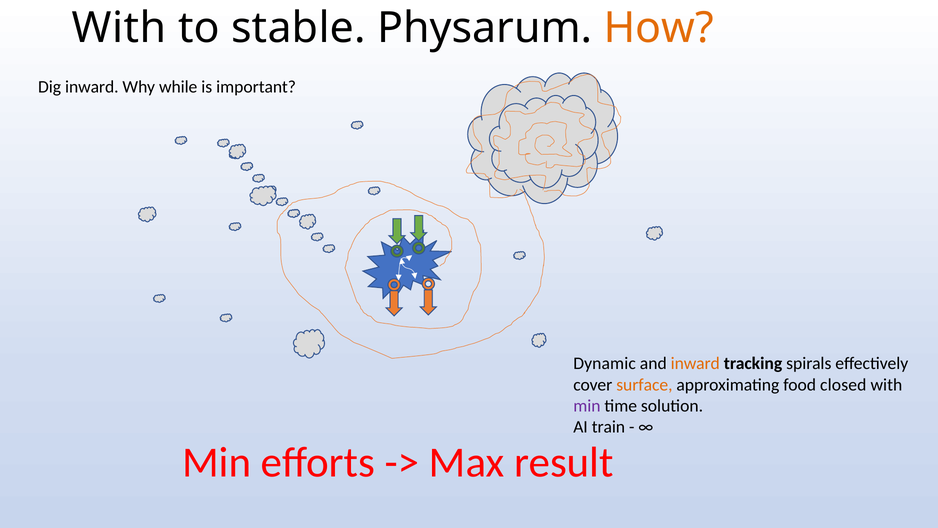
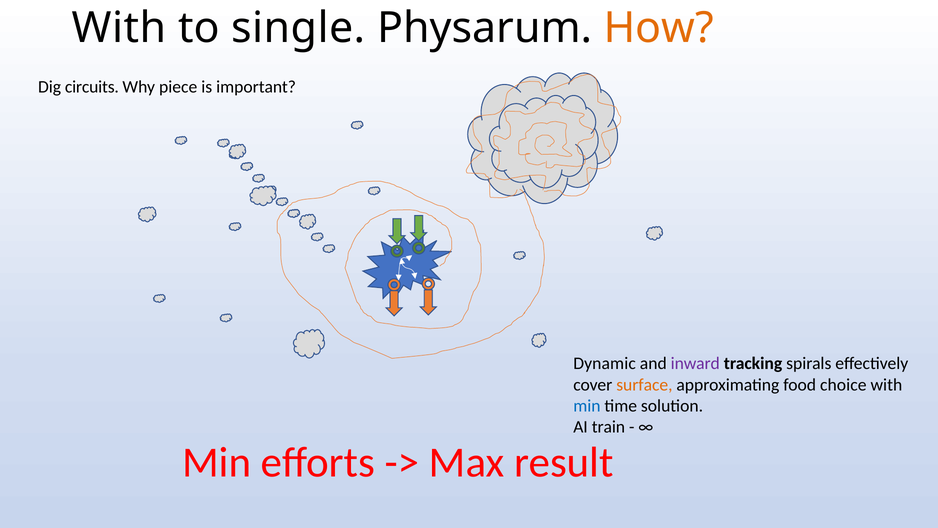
stable: stable -> single
Dig inward: inward -> circuits
while: while -> piece
inward at (695, 363) colour: orange -> purple
closed: closed -> choice
min at (587, 406) colour: purple -> blue
